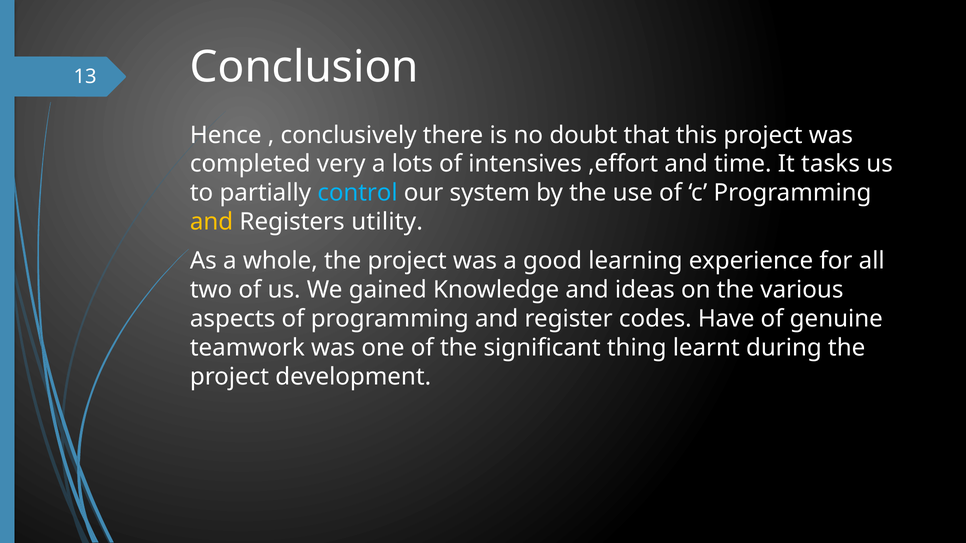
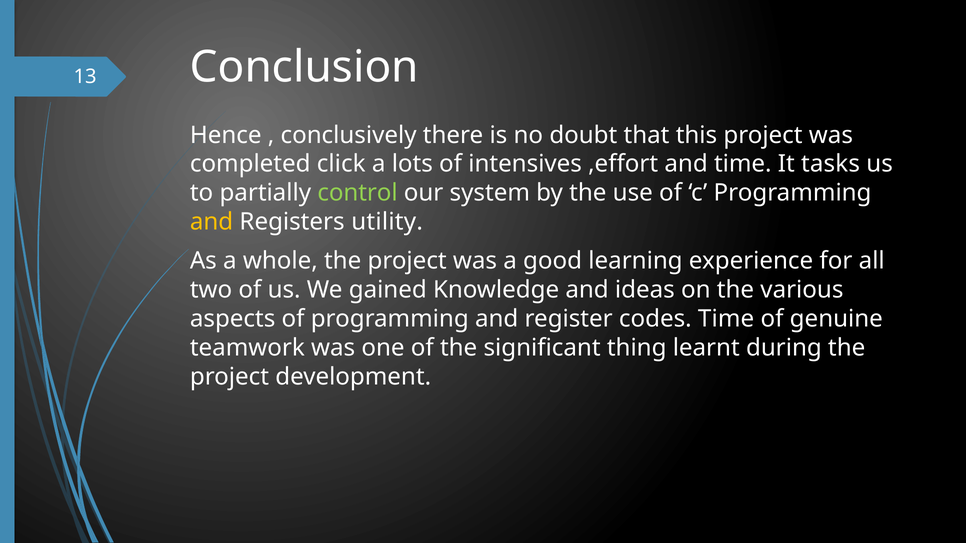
very: very -> click
control colour: light blue -> light green
codes Have: Have -> Time
